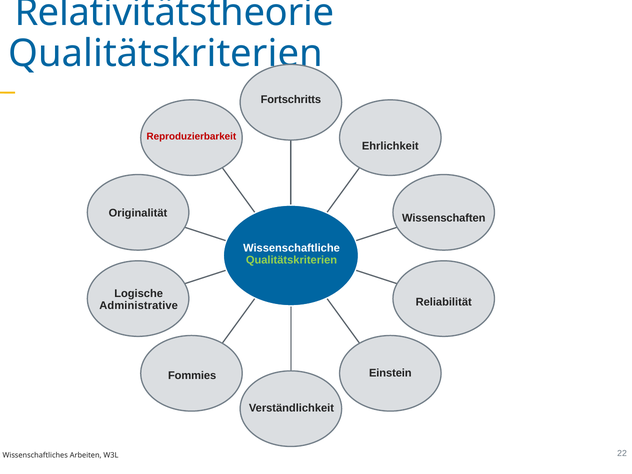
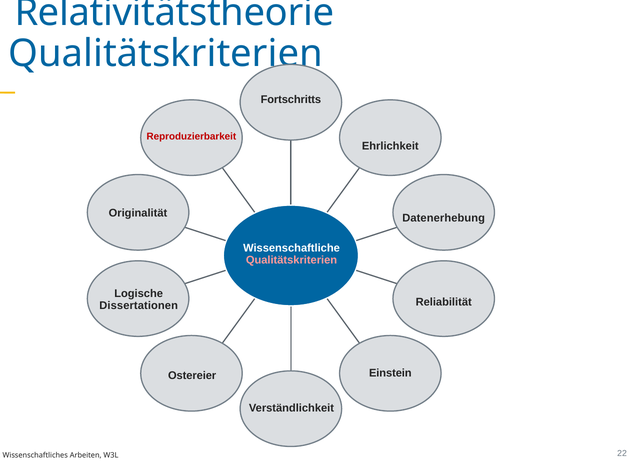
Wissenschaften: Wissenschaften -> Datenerhebung
Qualitätskriterien at (291, 260) colour: light green -> pink
Administrative: Administrative -> Dissertationen
Fommies: Fommies -> Ostereier
